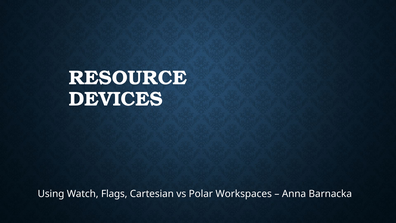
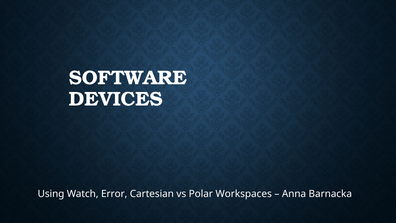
RESOURCE: RESOURCE -> SOFTWARE
Flags: Flags -> Error
